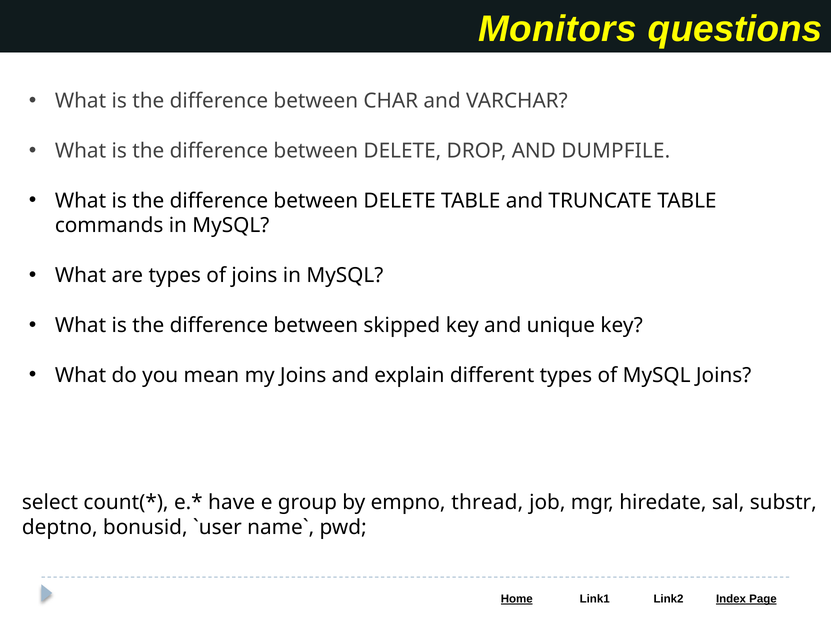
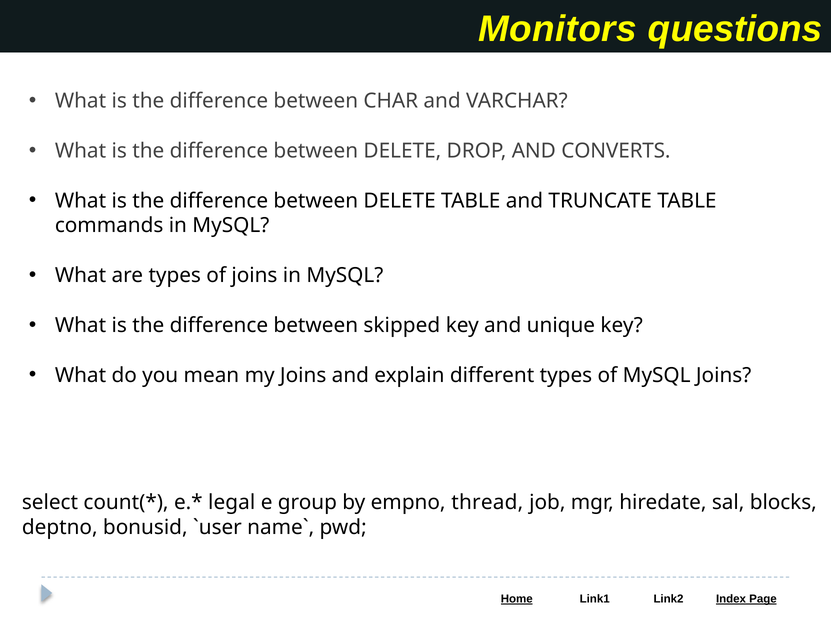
DUMPFILE: DUMPFILE -> CONVERTS
have: have -> legal
substr: substr -> blocks
